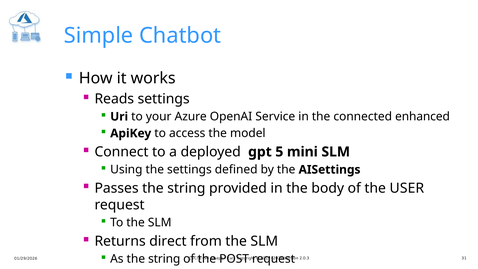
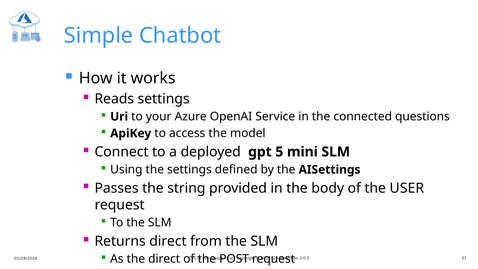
enhanced: enhanced -> questions
As the string: string -> direct
